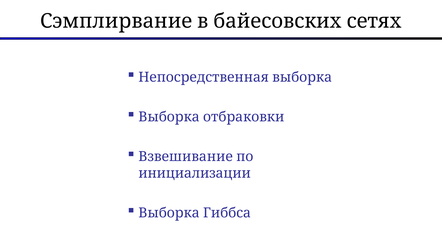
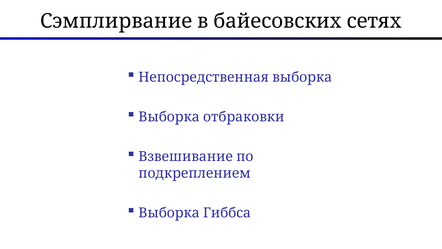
инициализации: инициализации -> подкреплением
